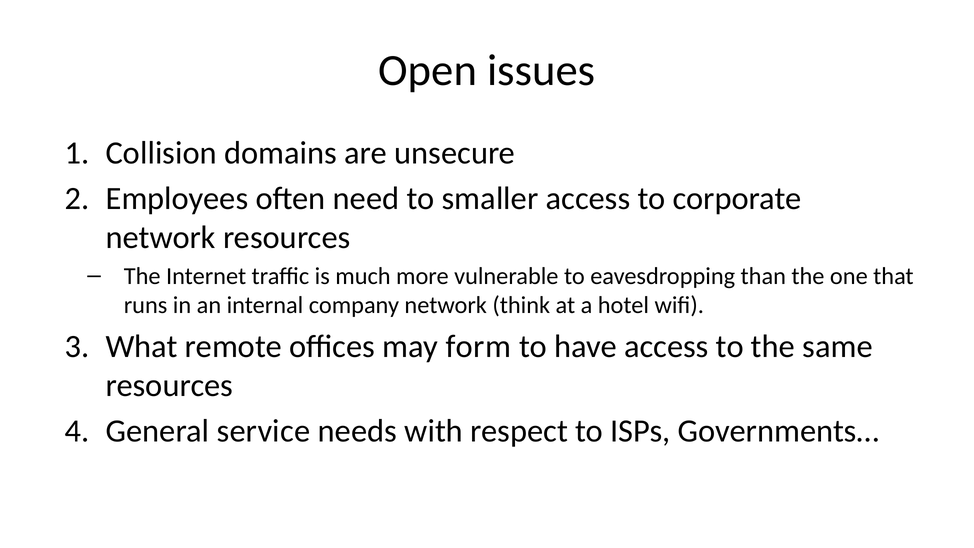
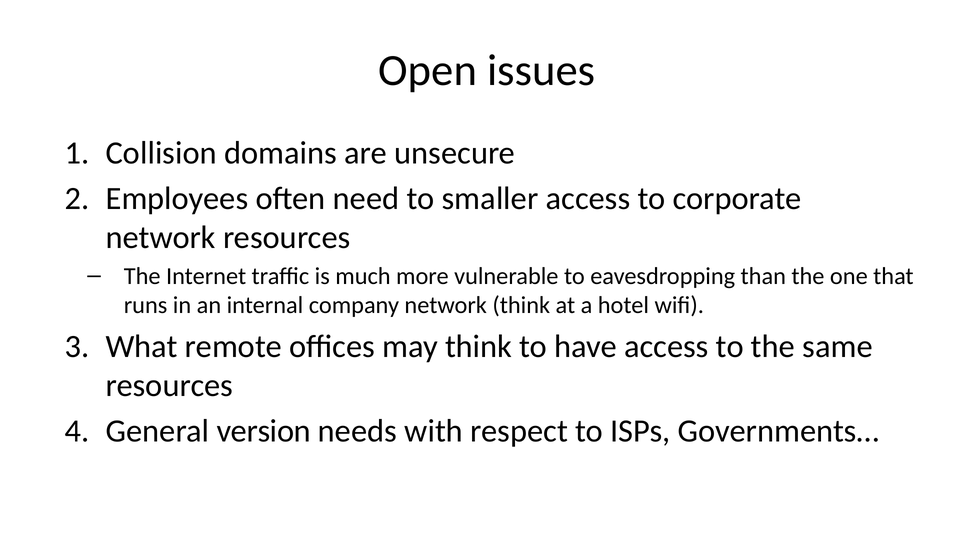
may form: form -> think
service: service -> version
